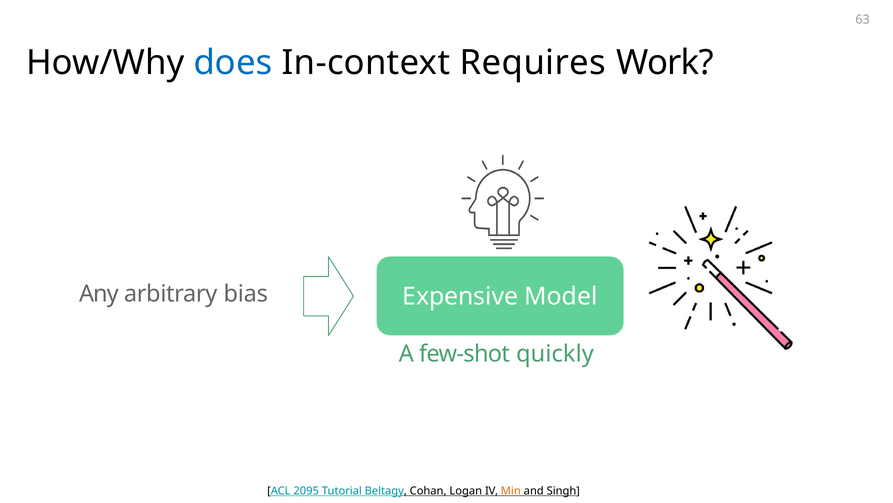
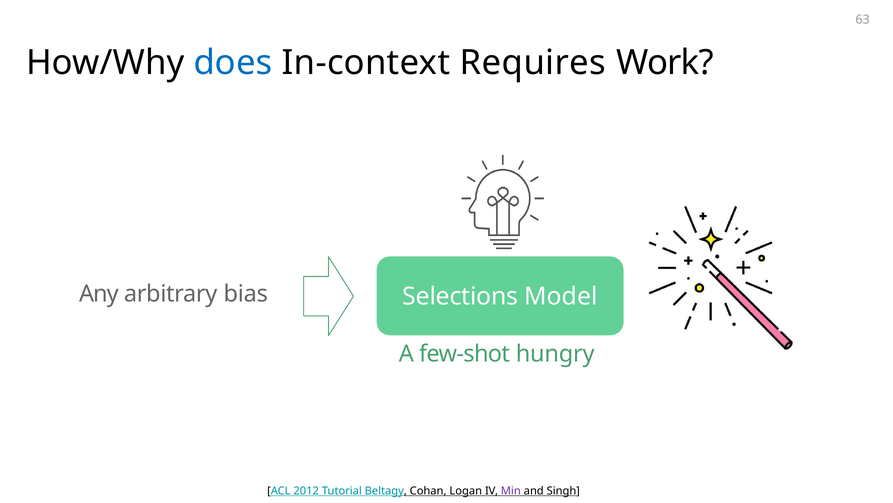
Expensive: Expensive -> Selections
quickly: quickly -> hungry
2095: 2095 -> 2012
Min colour: orange -> purple
